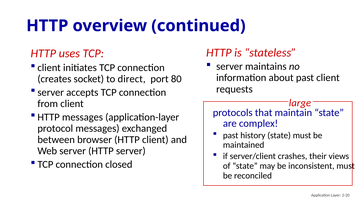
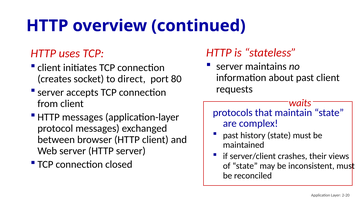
large: large -> waits
